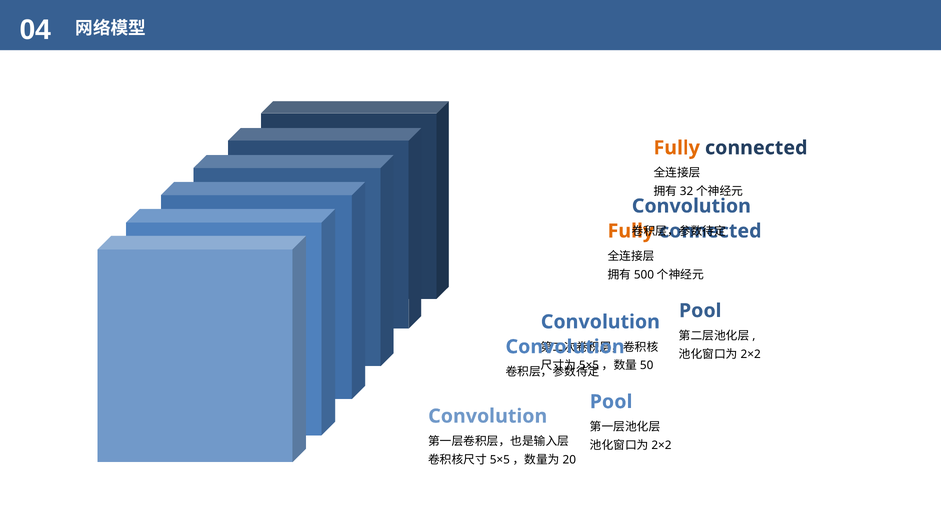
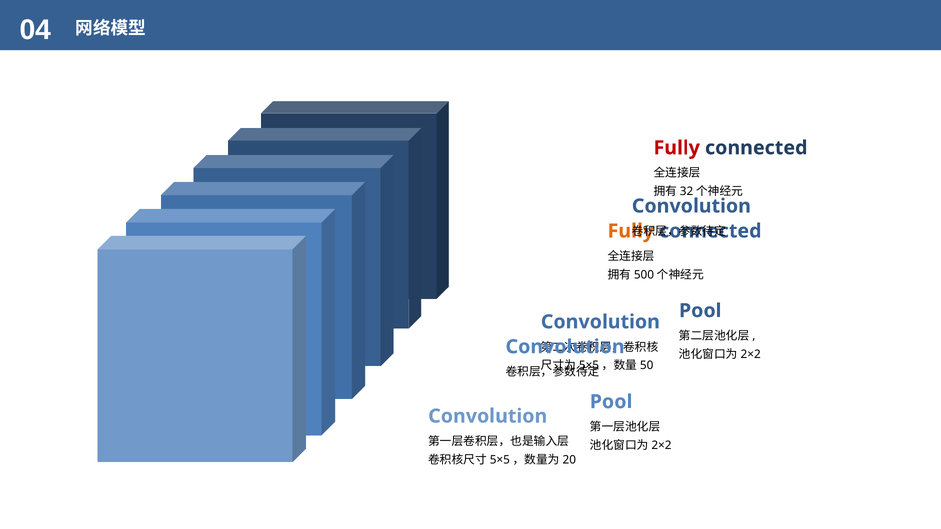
Fully at (677, 148) colour: orange -> red
